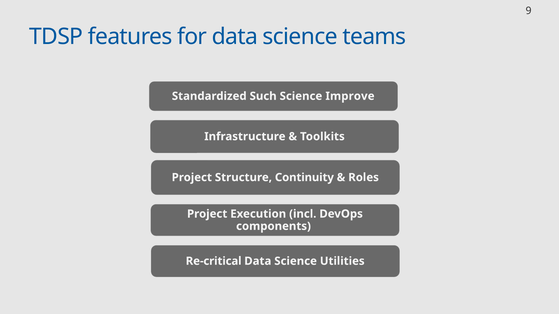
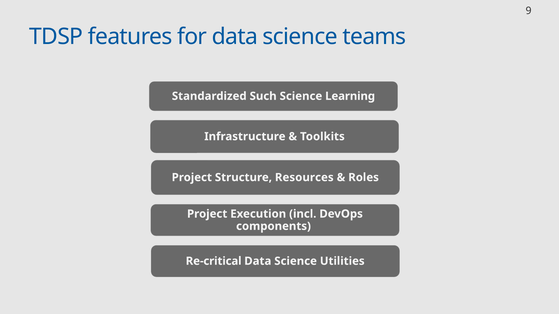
Improve: Improve -> Learning
Continuity: Continuity -> Resources
